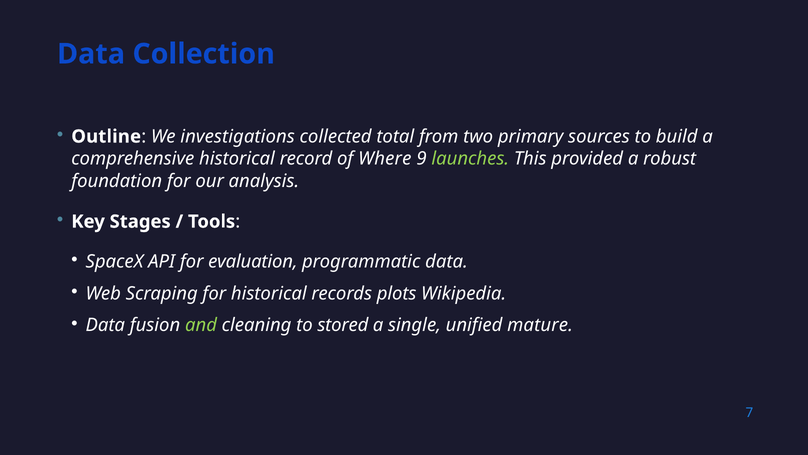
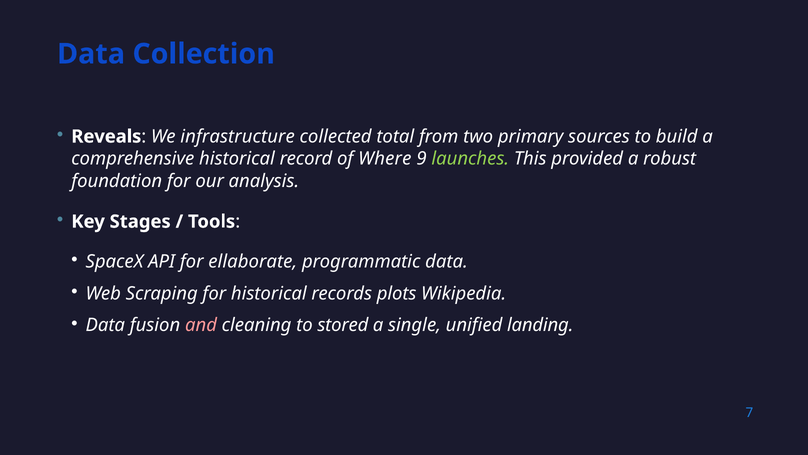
Outline: Outline -> Reveals
investigations: investigations -> infrastructure
evaluation: evaluation -> ellaborate
and colour: light green -> pink
mature: mature -> landing
